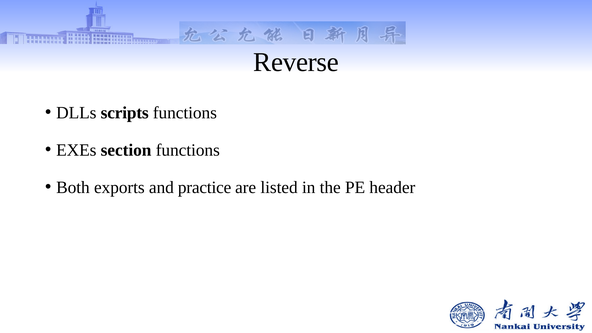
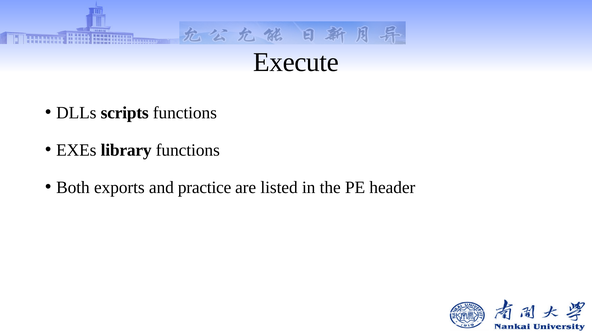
Reverse: Reverse -> Execute
section: section -> library
